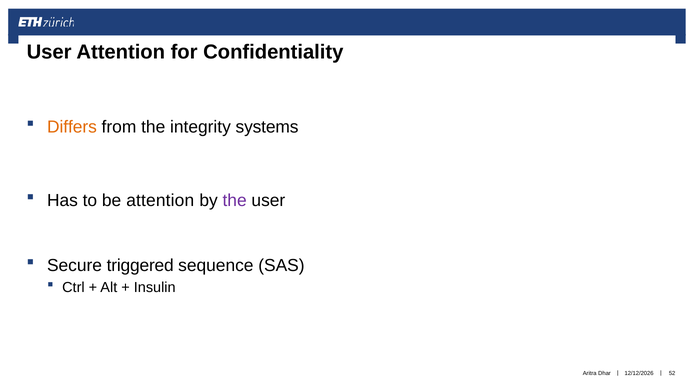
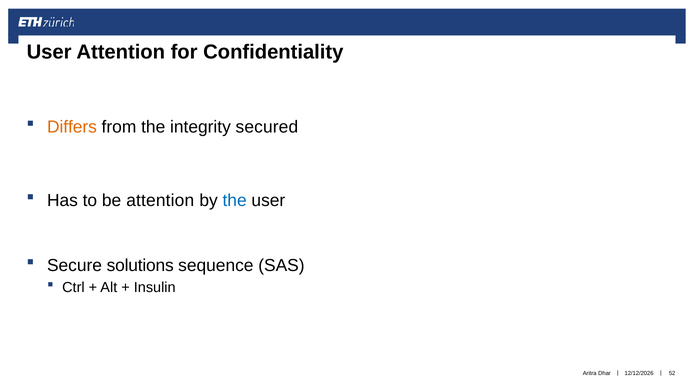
systems: systems -> secured
the at (235, 200) colour: purple -> blue
triggered: triggered -> solutions
